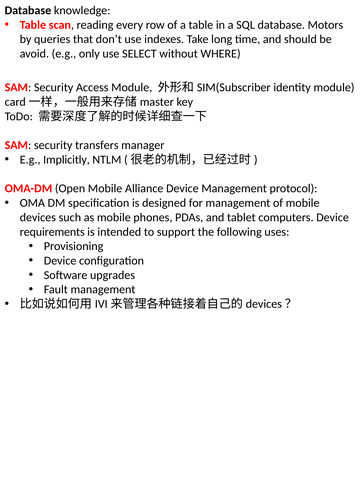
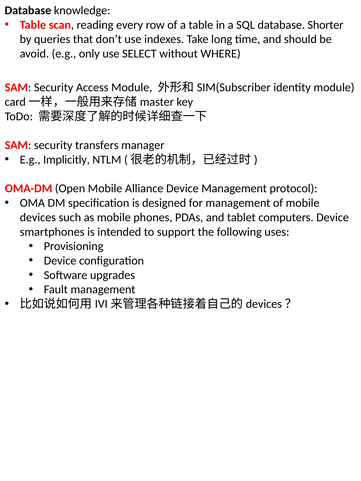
Motors: Motors -> Shorter
requirements: requirements -> smartphones
